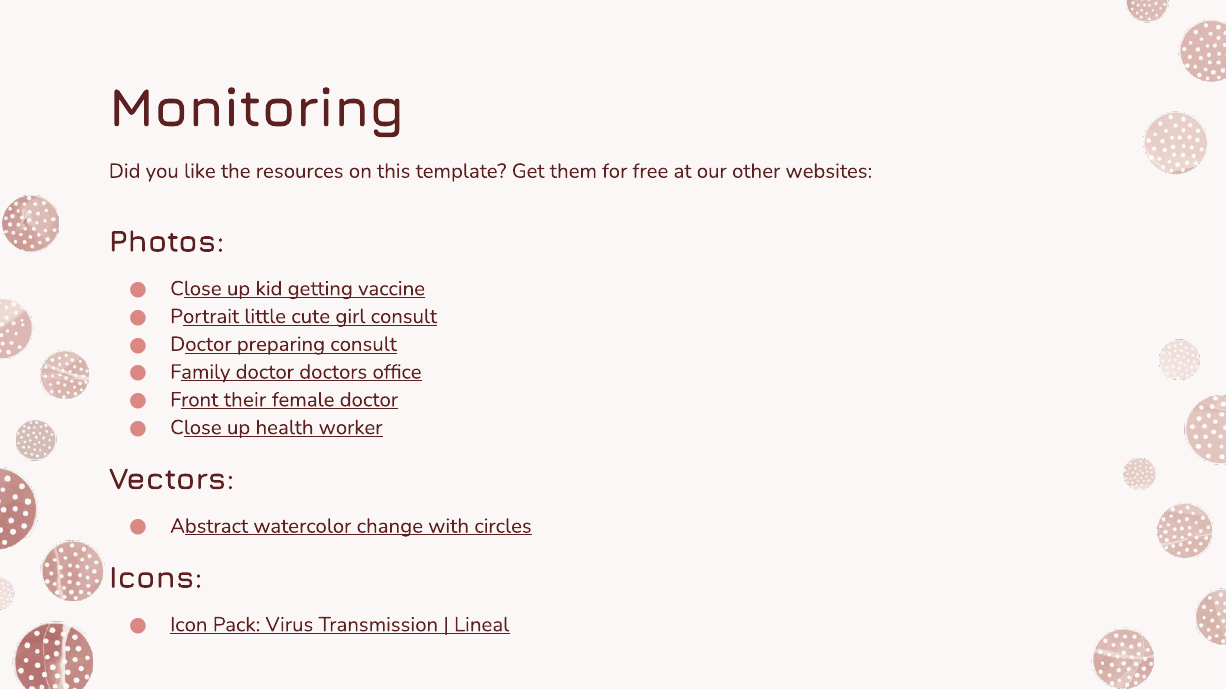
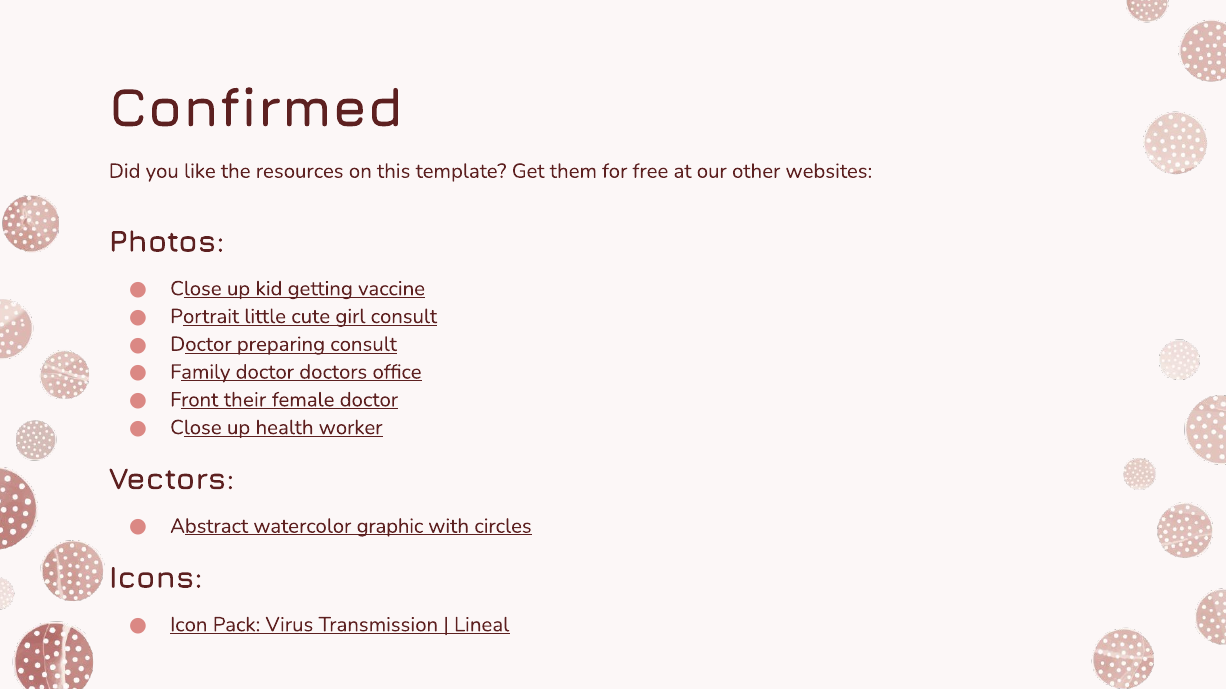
Monitoring: Monitoring -> Confirmed
change: change -> graphic
